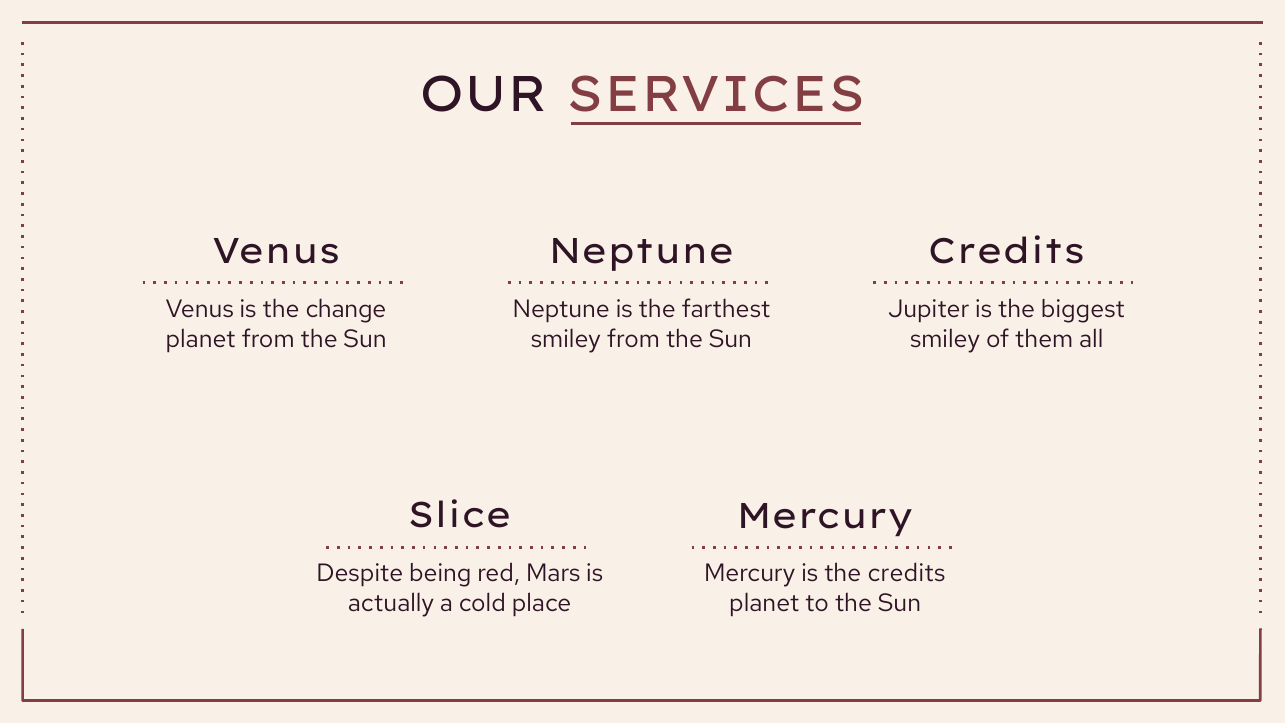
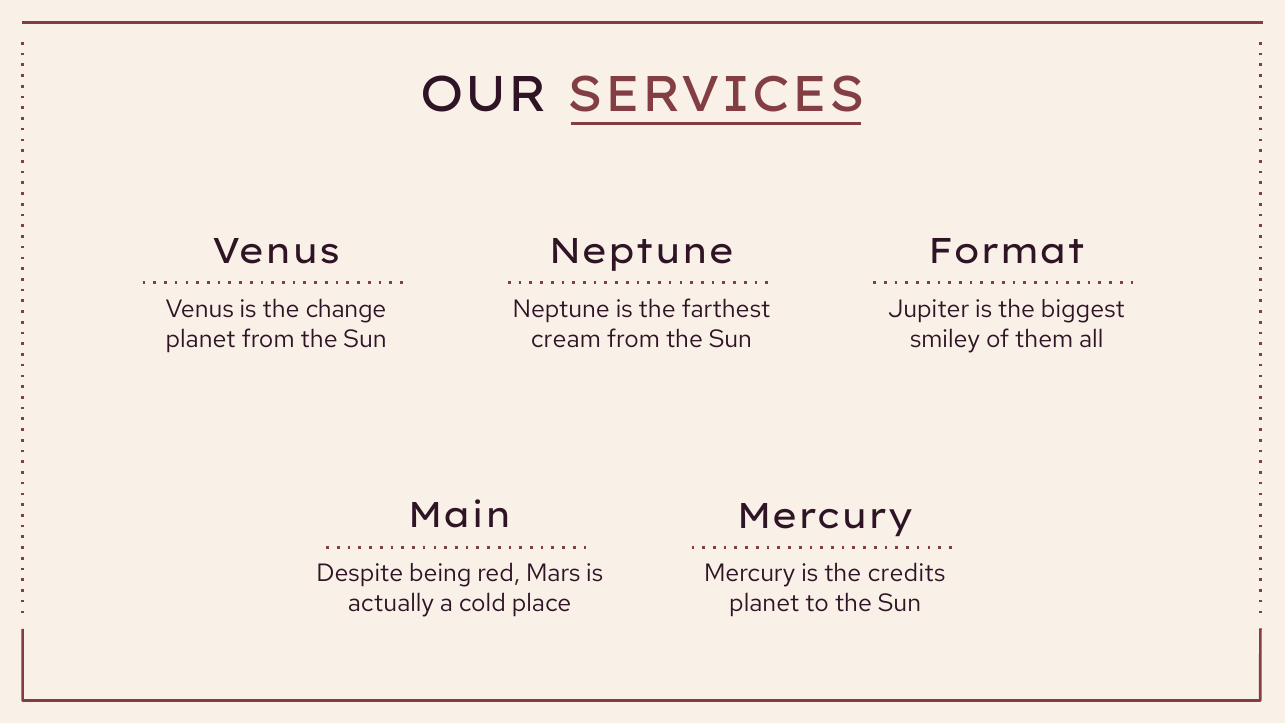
Credits at (1007, 251): Credits -> Format
smiley at (566, 339): smiley -> cream
Slice: Slice -> Main
